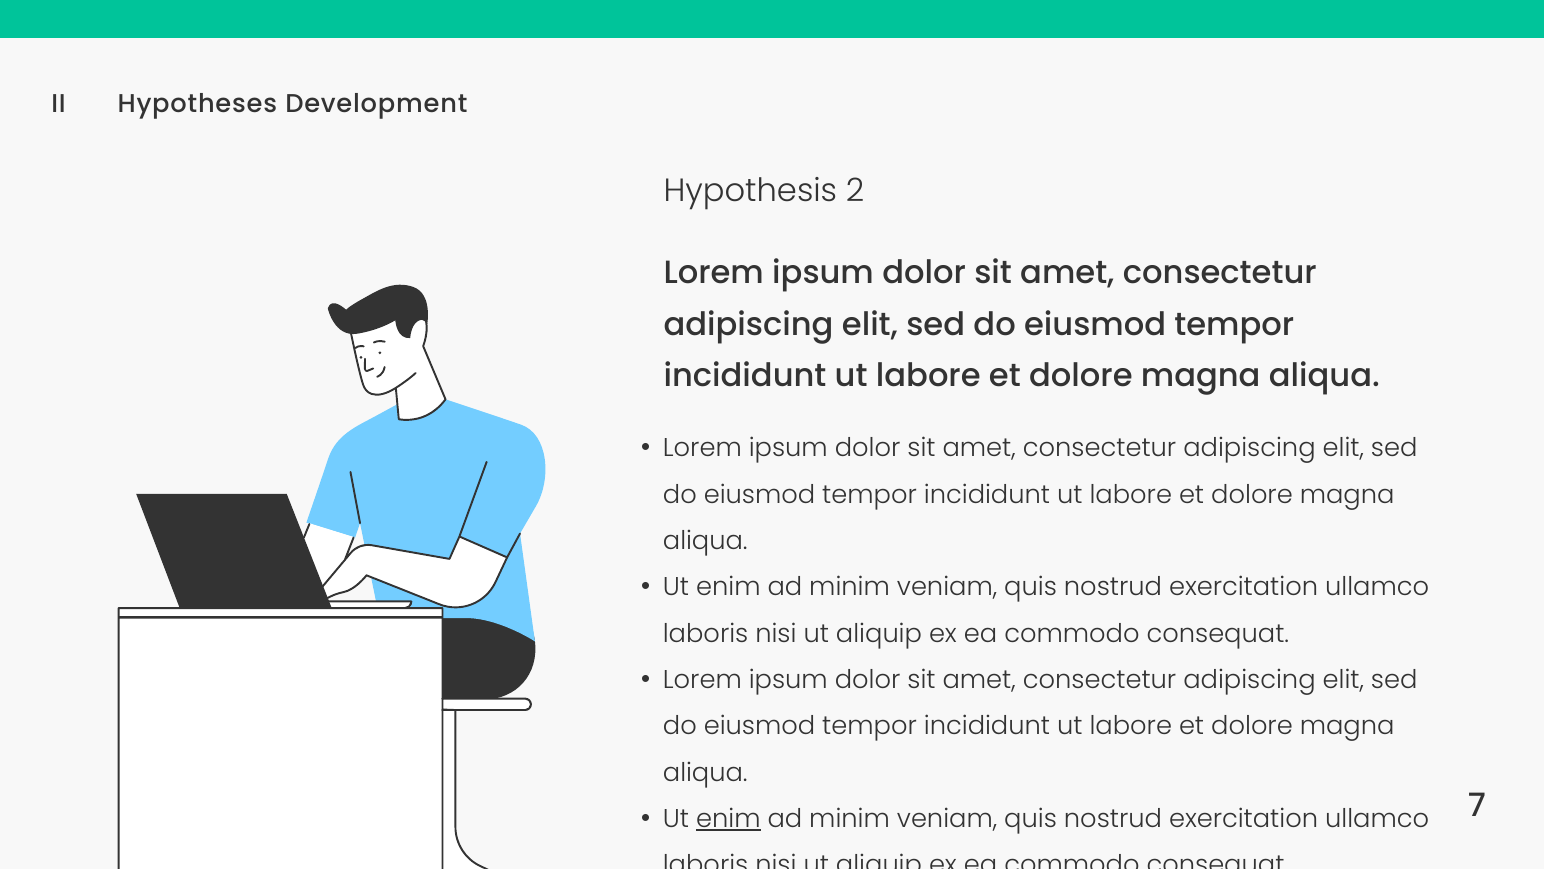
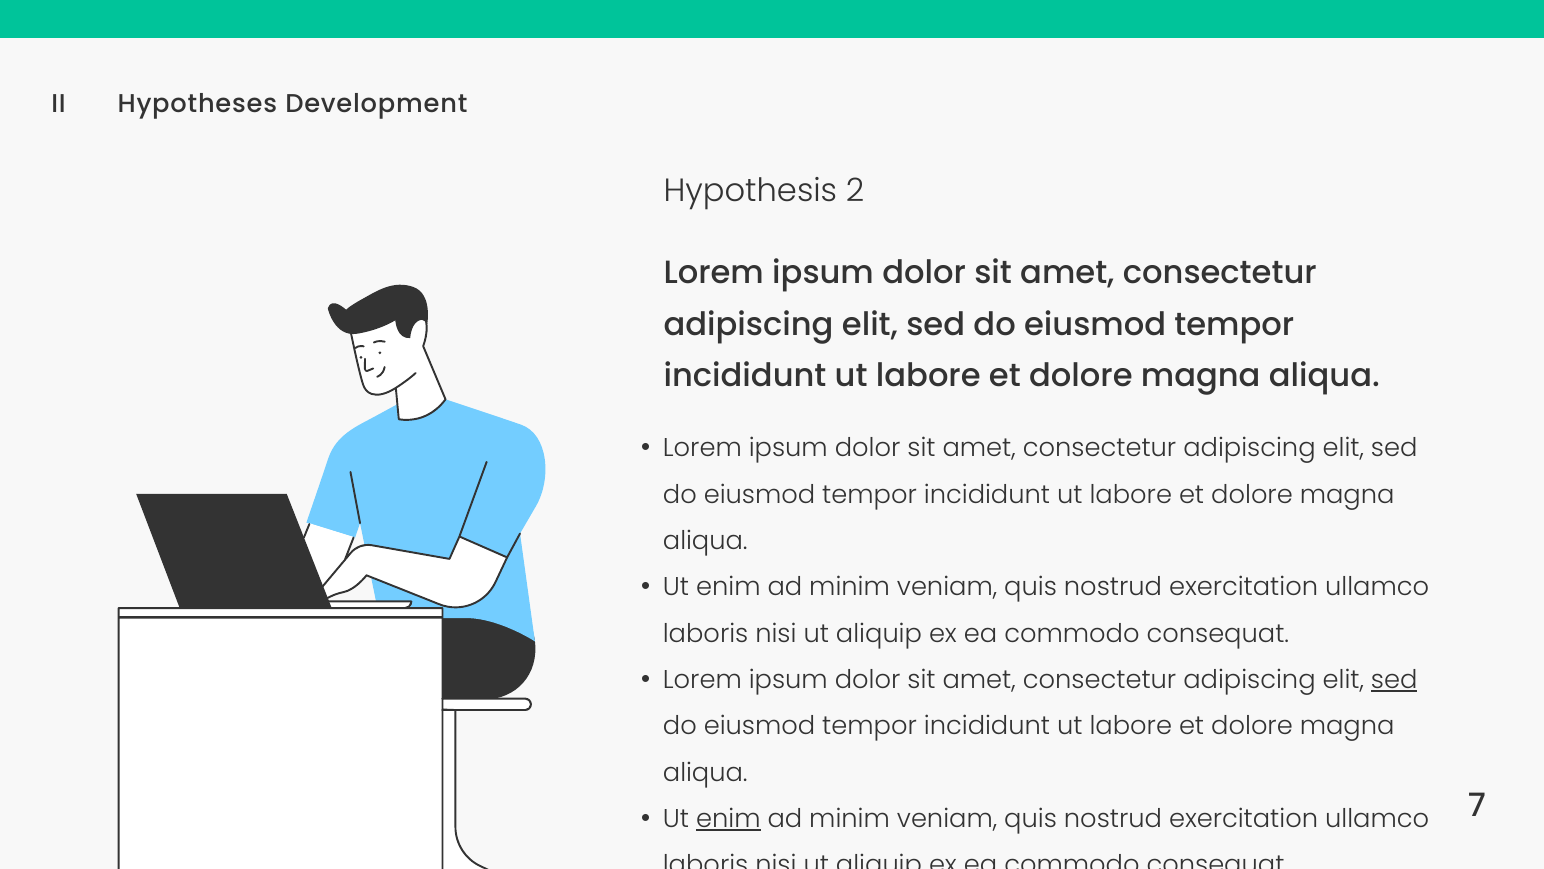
sed at (1394, 680) underline: none -> present
